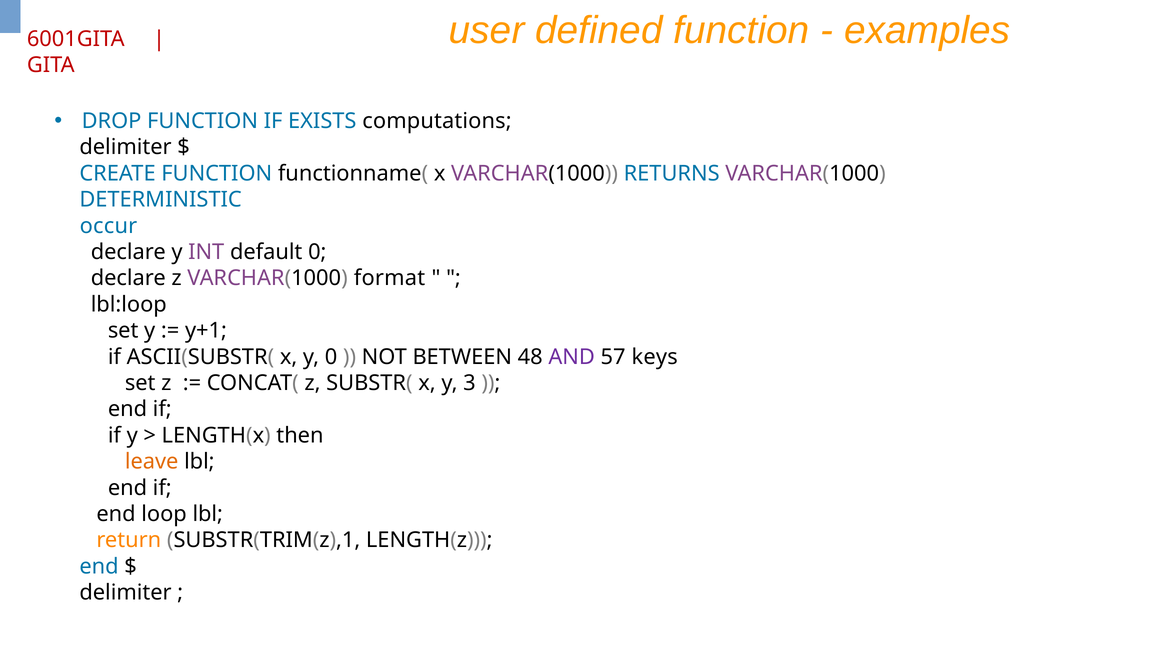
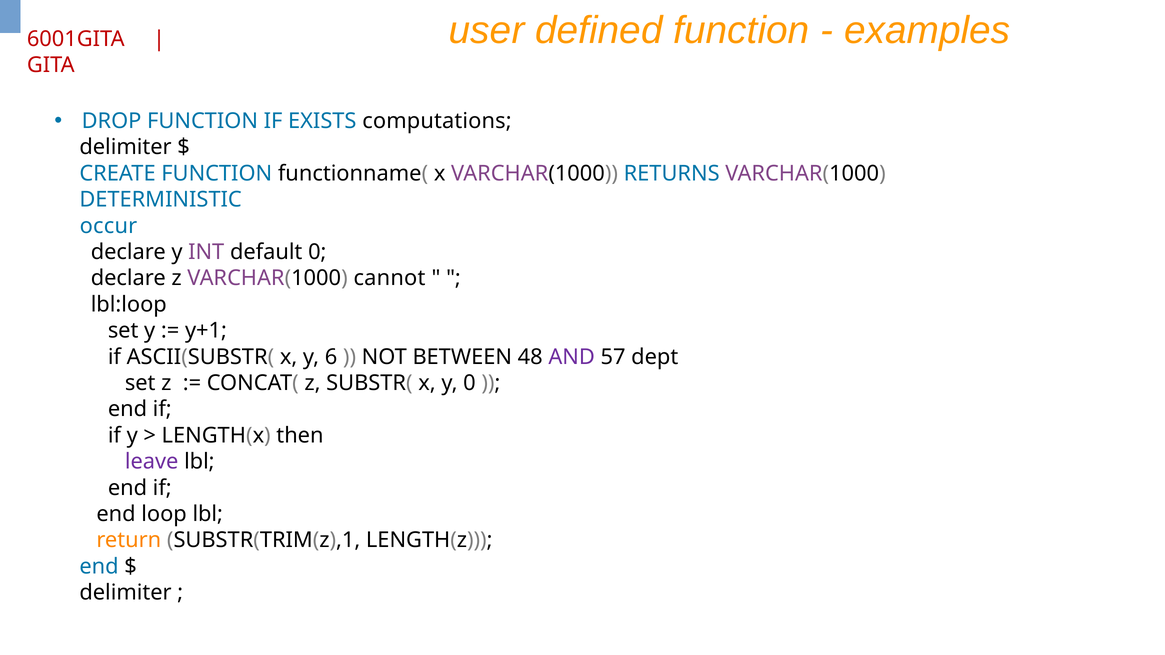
format: format -> cannot
y 0: 0 -> 6
keys: keys -> dept
y 3: 3 -> 0
leave colour: orange -> purple
